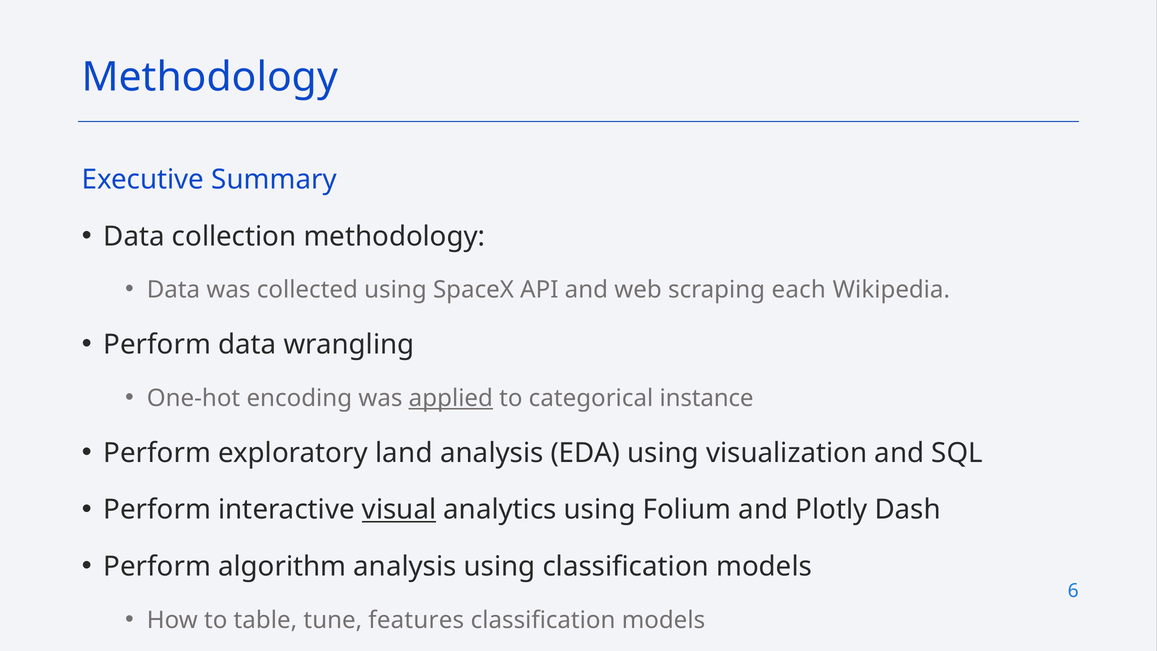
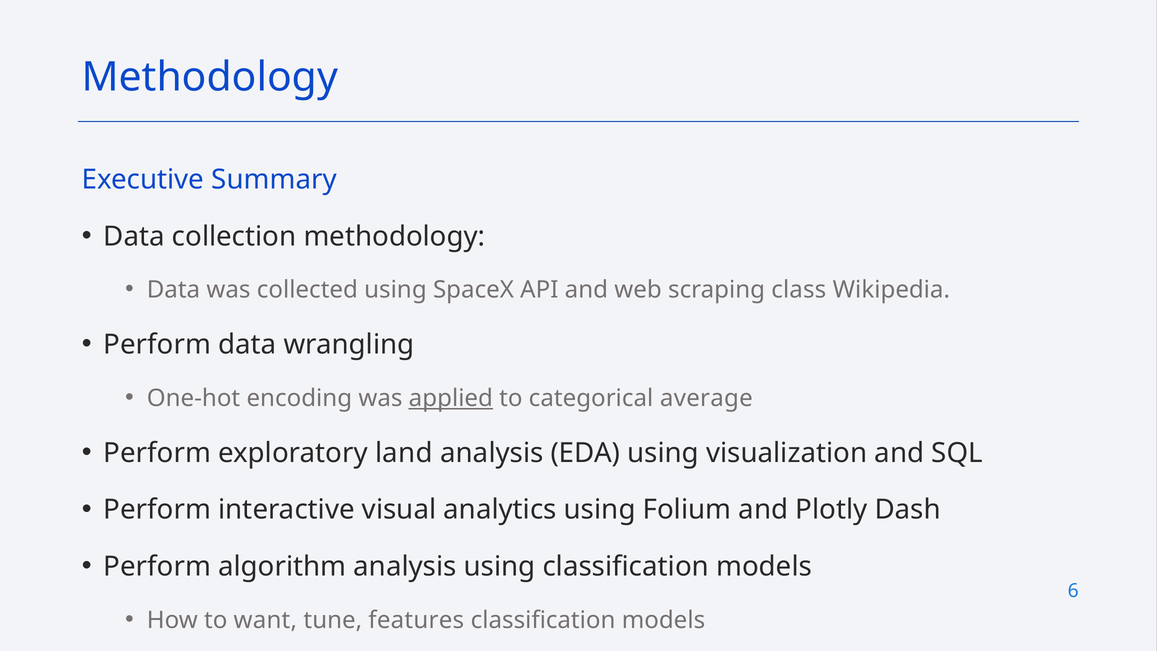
each: each -> class
instance: instance -> average
visual underline: present -> none
table: table -> want
